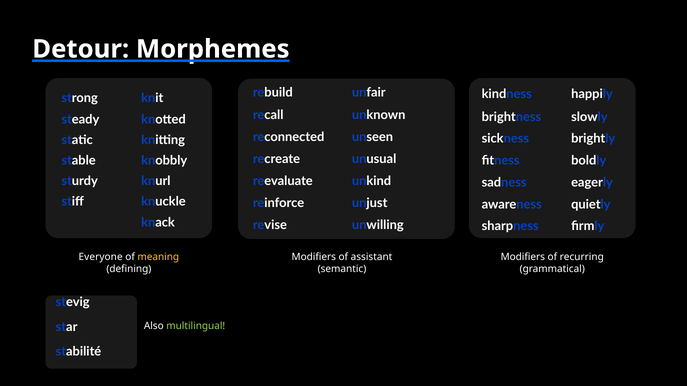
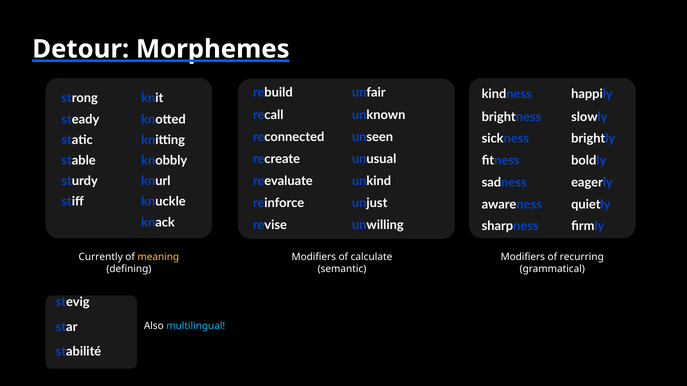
Everyone: Everyone -> Currently
assistant: assistant -> calculate
multilingual colour: light green -> light blue
